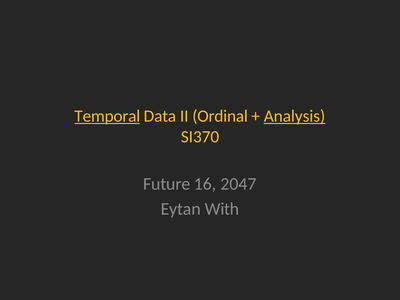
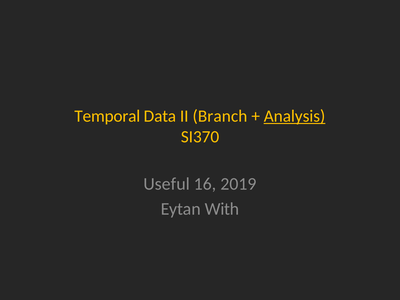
Temporal underline: present -> none
Ordinal: Ordinal -> Branch
Future: Future -> Useful
2047: 2047 -> 2019
